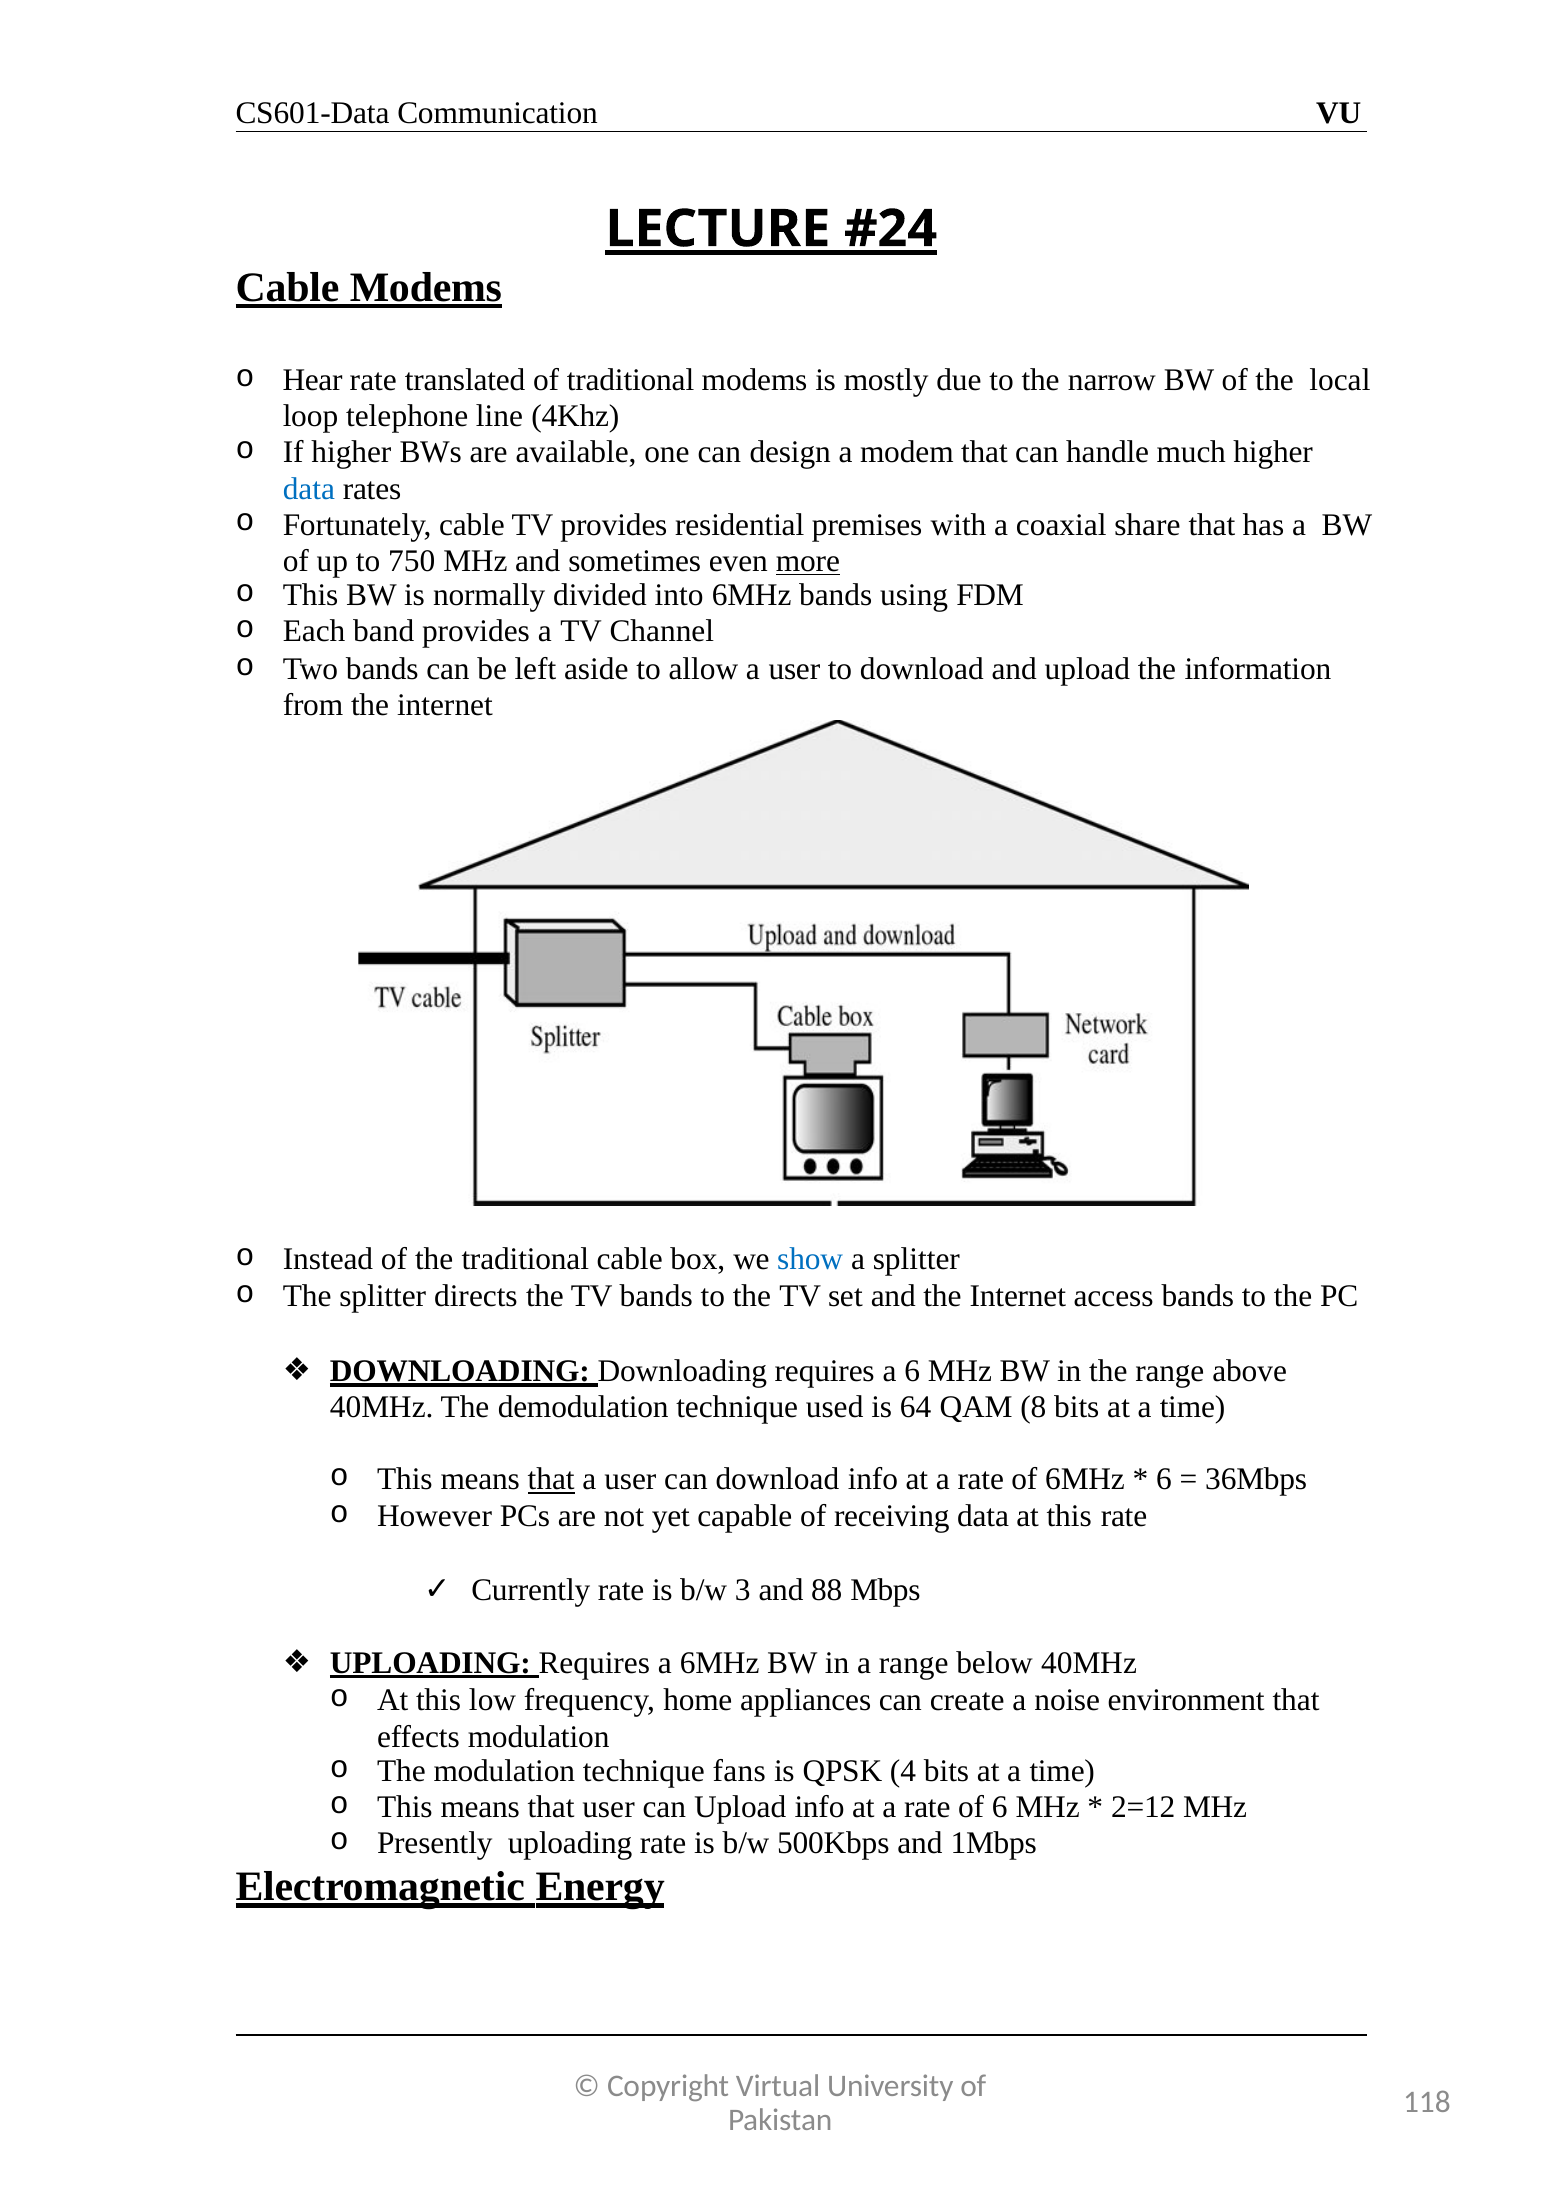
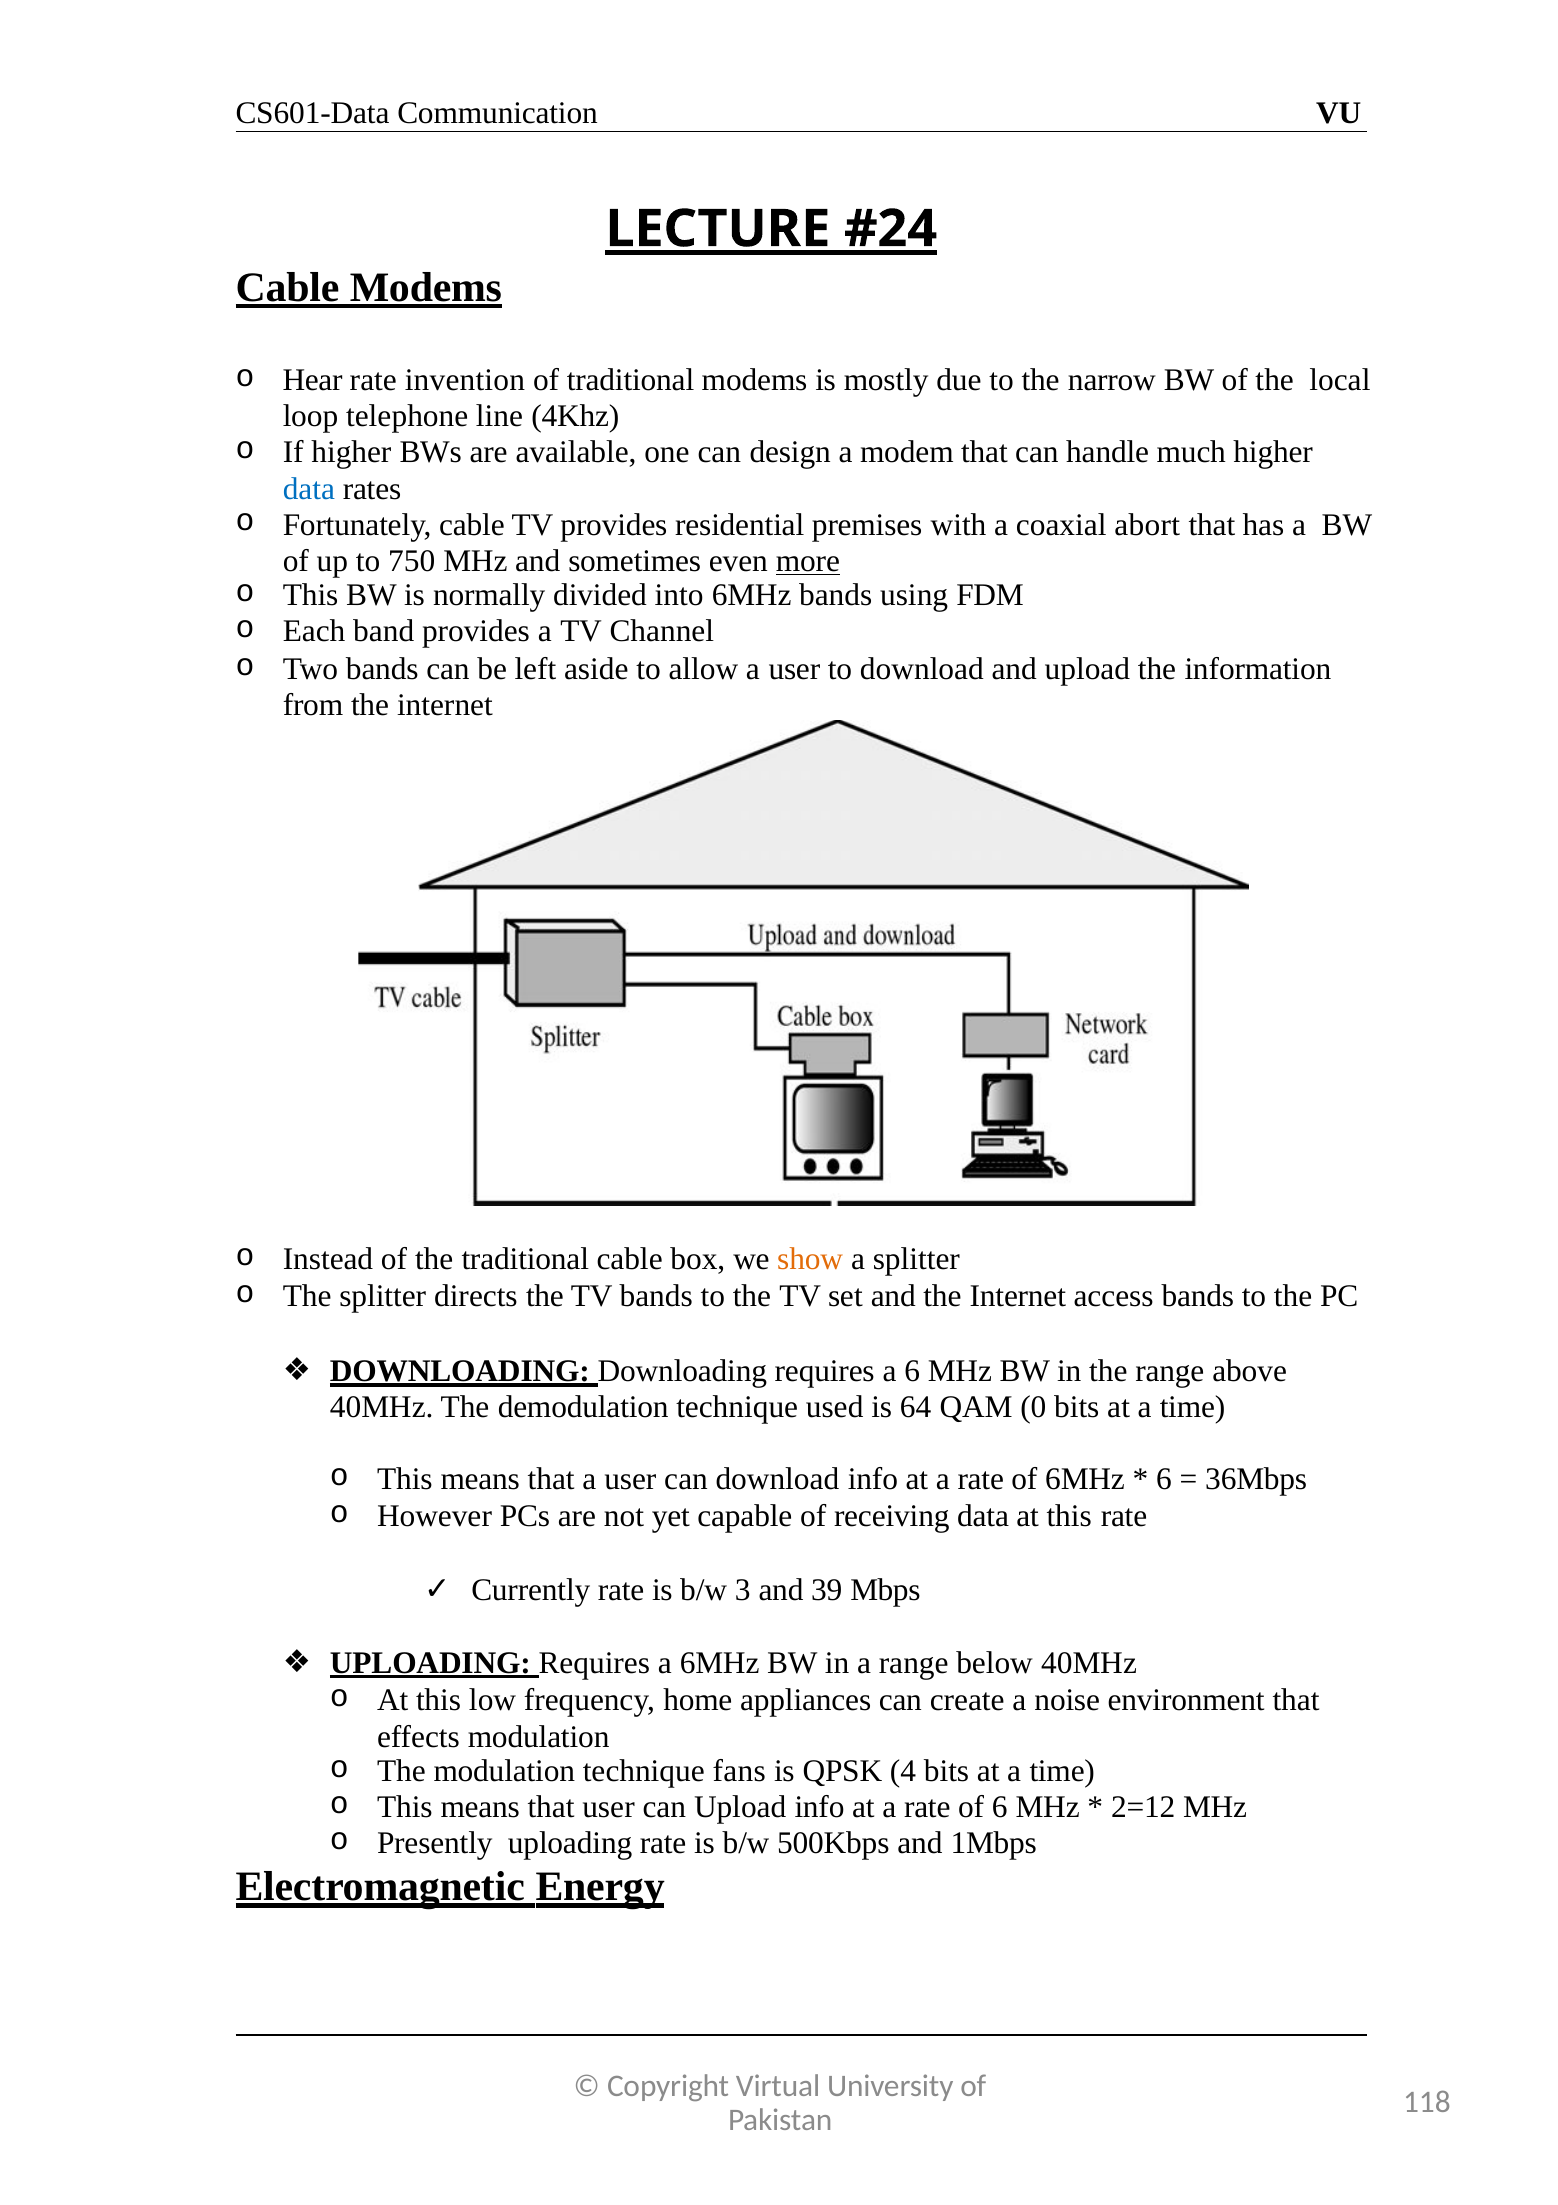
translated: translated -> invention
share: share -> abort
show colour: blue -> orange
8: 8 -> 0
that at (551, 1479) underline: present -> none
88: 88 -> 39
